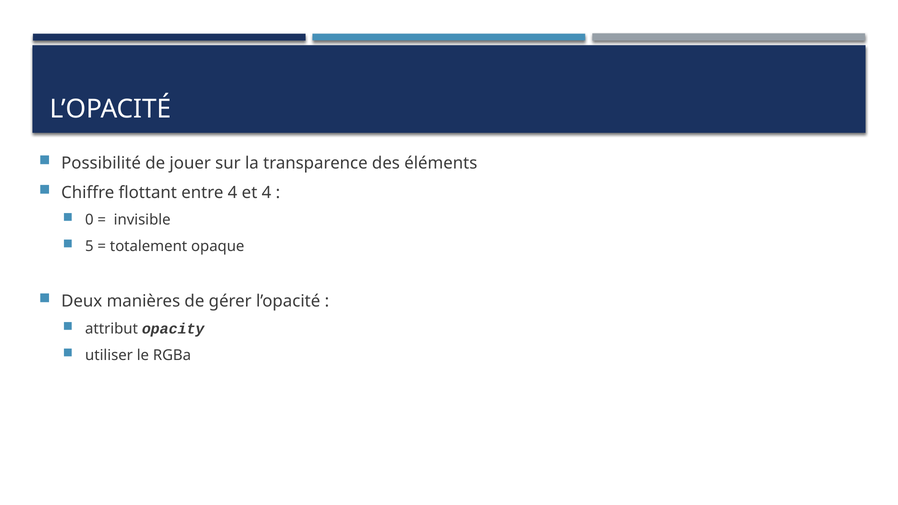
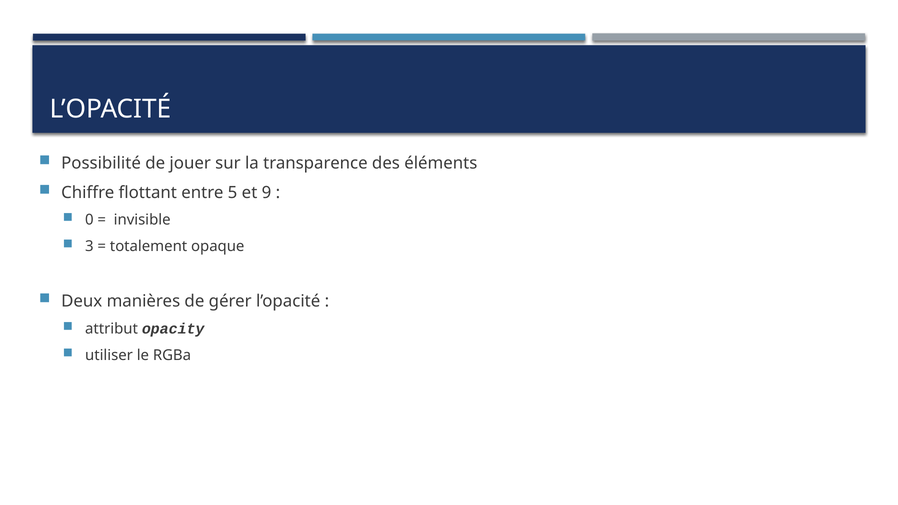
entre 4: 4 -> 5
et 4: 4 -> 9
5: 5 -> 3
